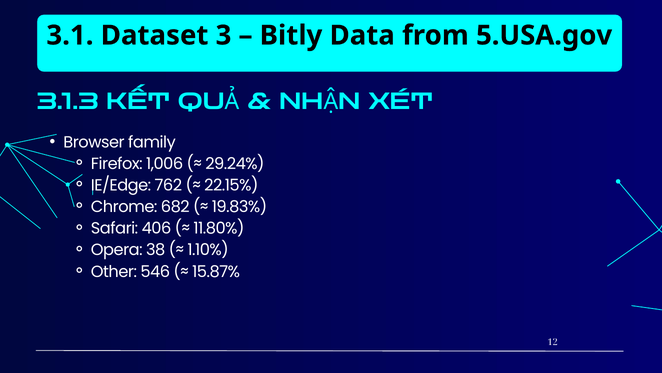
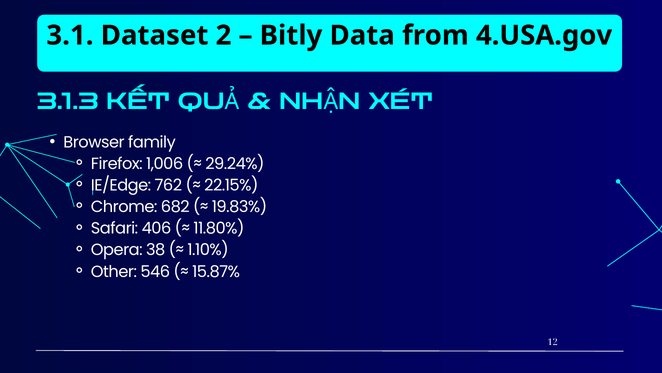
3: 3 -> 2
5.USA.gov: 5.USA.gov -> 4.USA.gov
